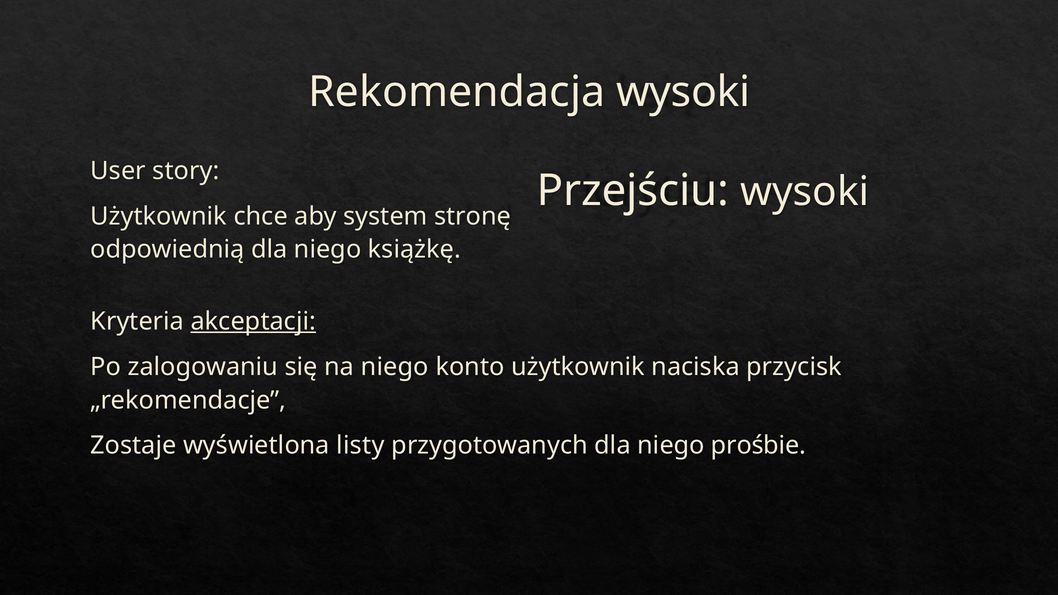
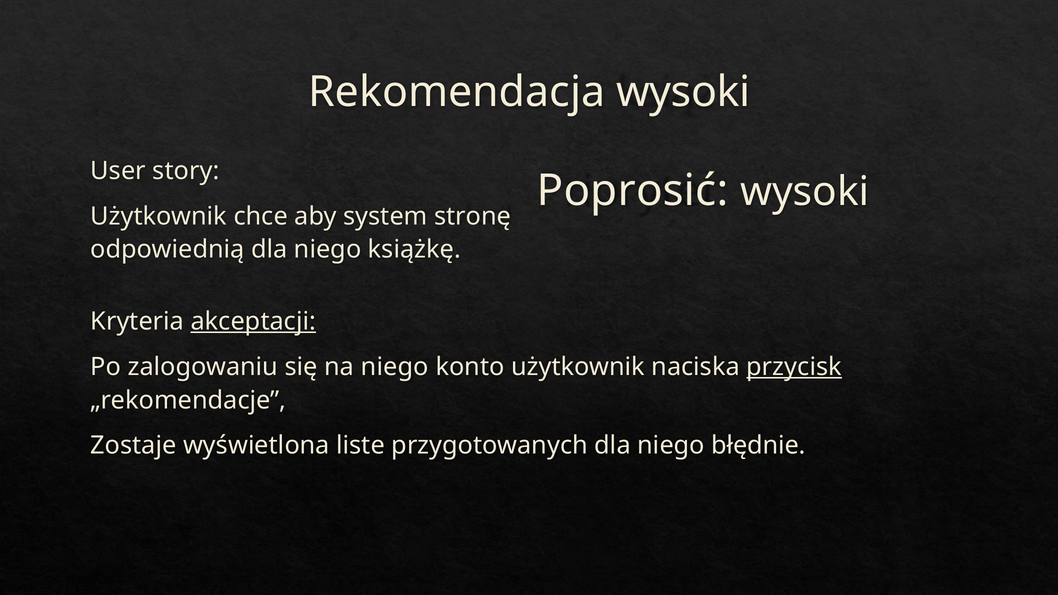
Przejściu: Przejściu -> Poprosić
przycisk underline: none -> present
listy: listy -> liste
prośbie: prośbie -> błędnie
